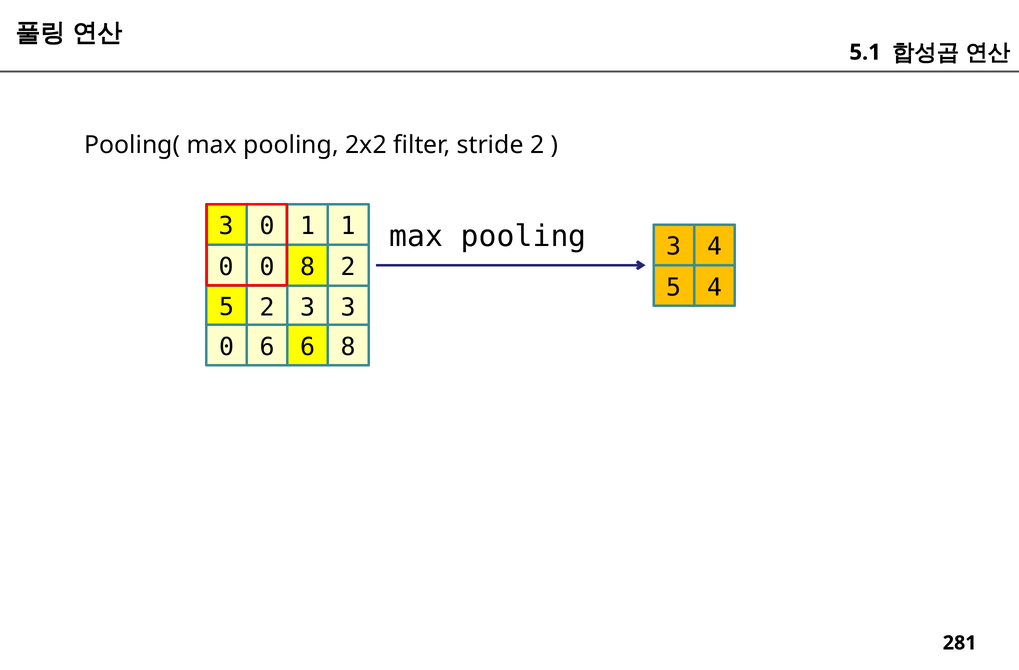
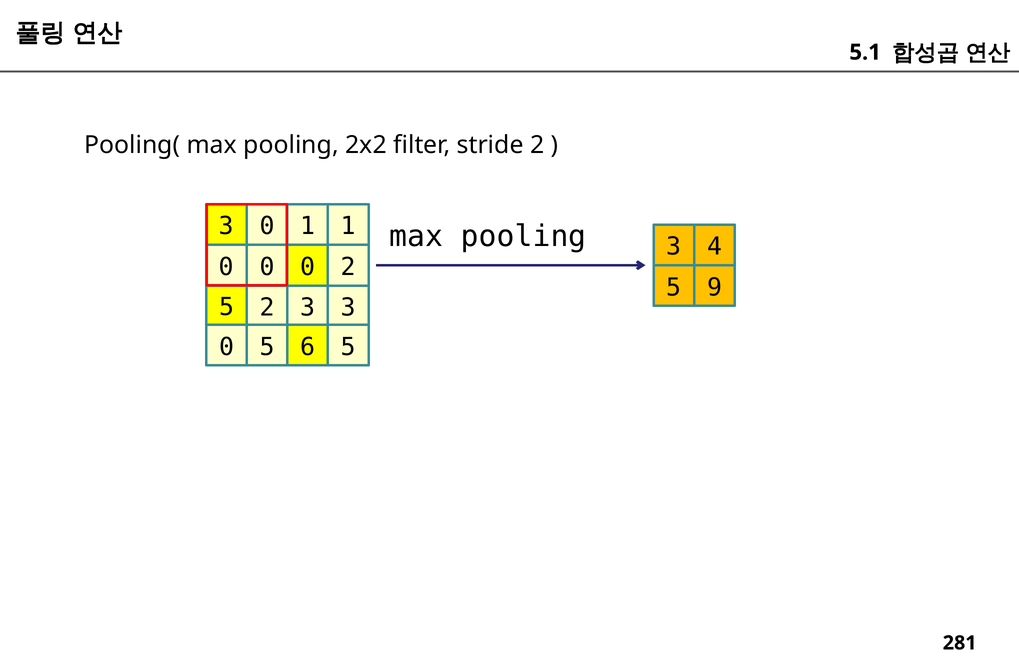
0 0 8: 8 -> 0
5 4: 4 -> 9
0 6: 6 -> 5
6 8: 8 -> 5
